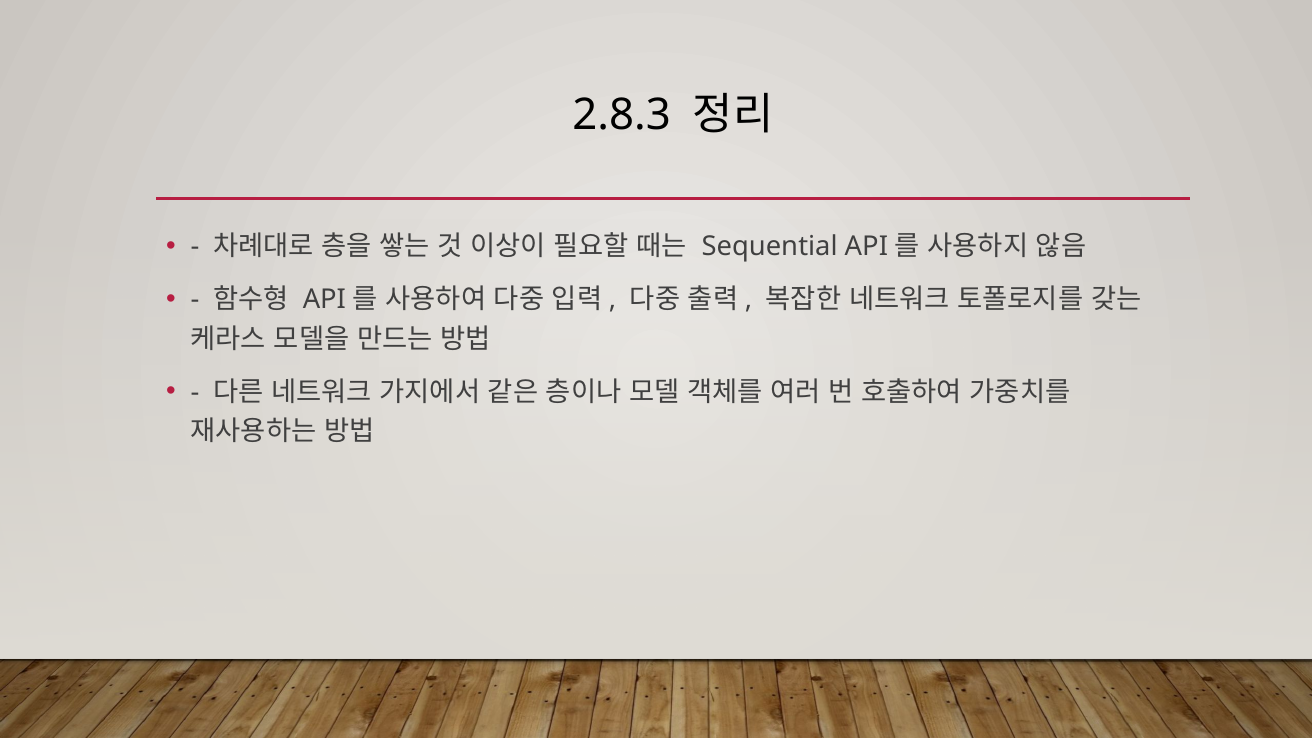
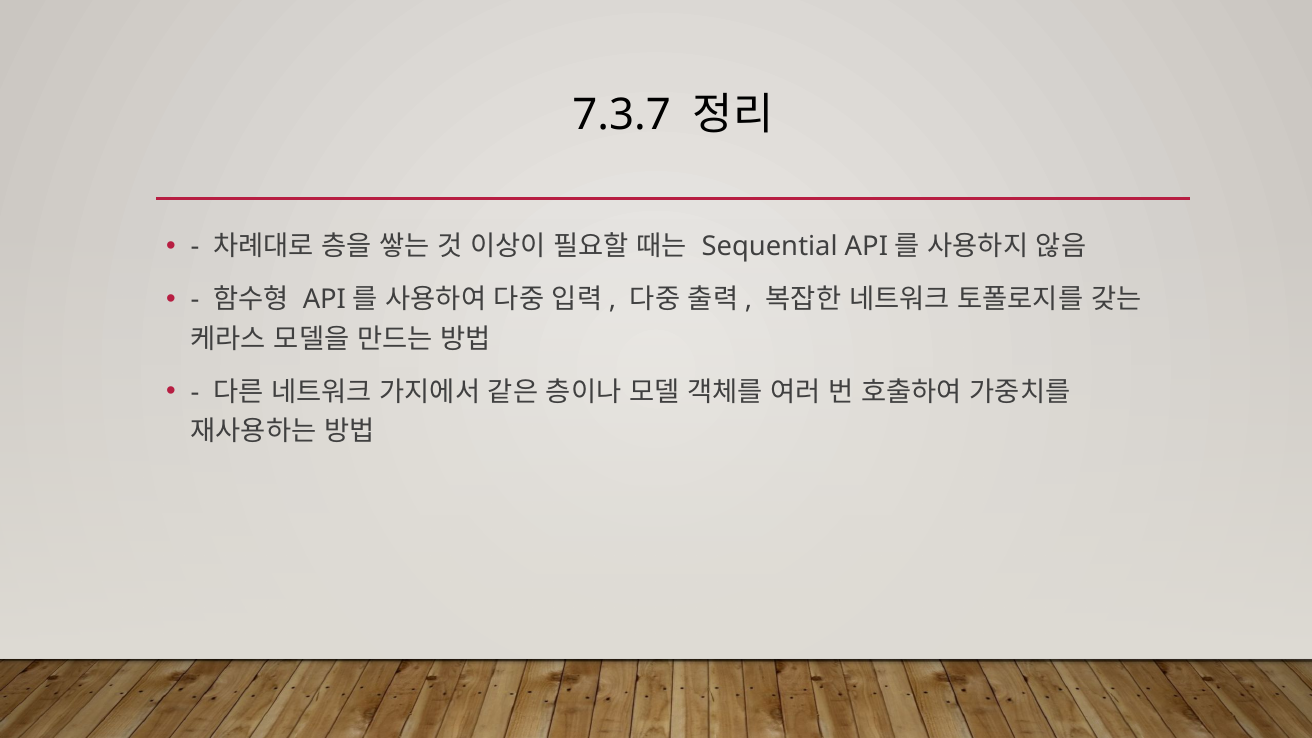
2.8.3: 2.8.3 -> 7.3.7
